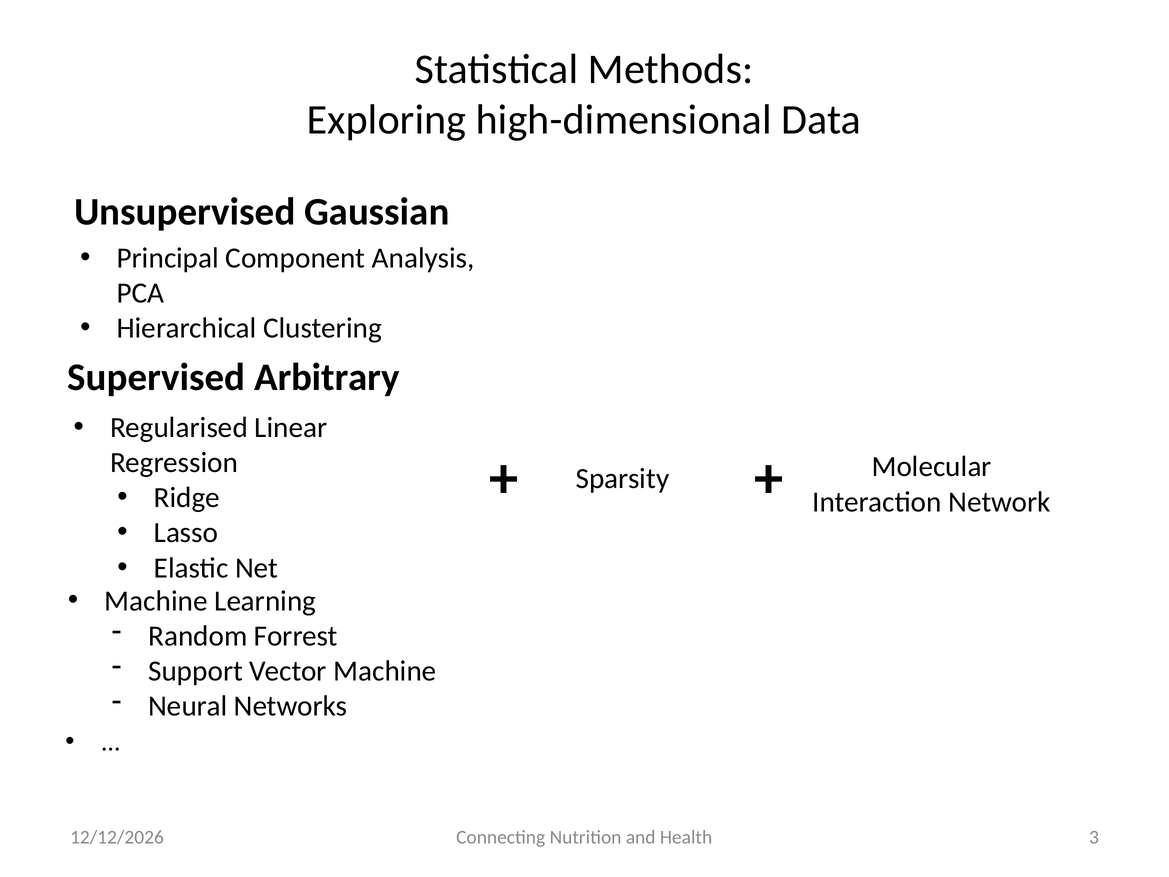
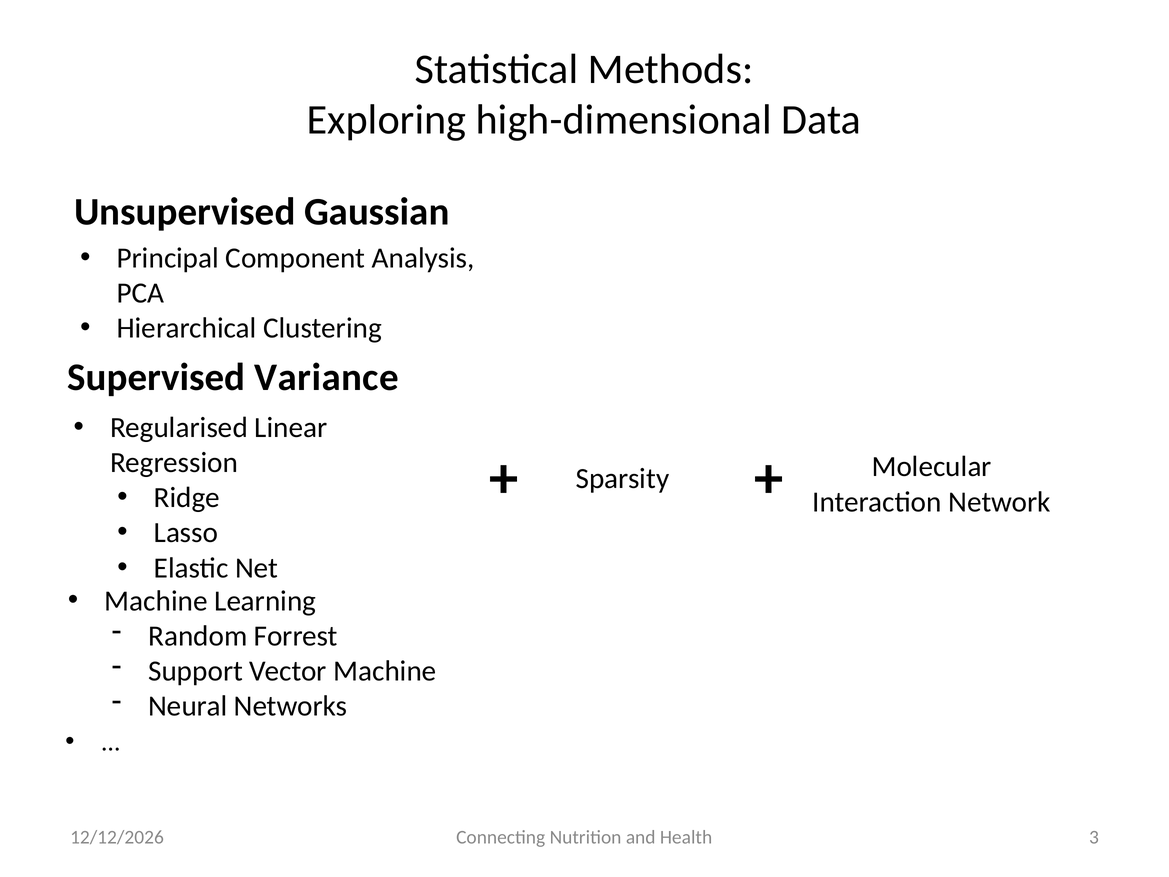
Arbitrary: Arbitrary -> Variance
